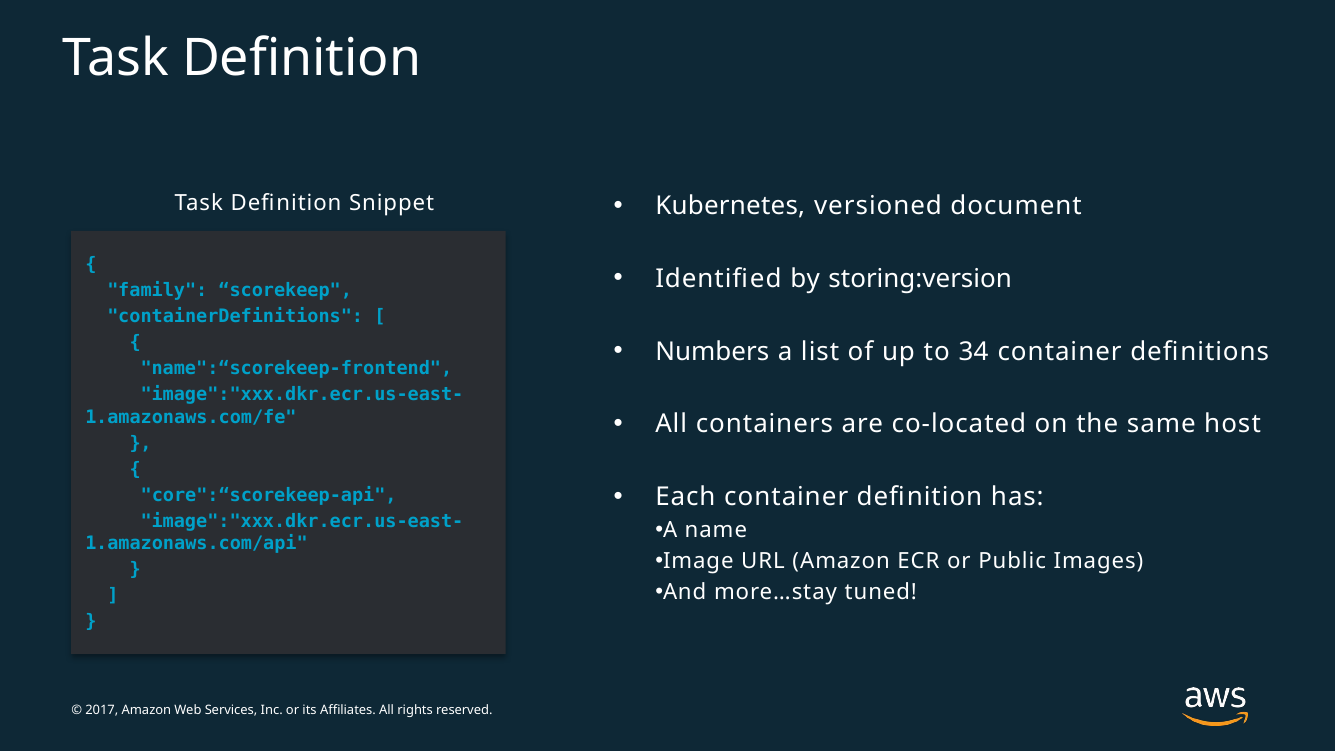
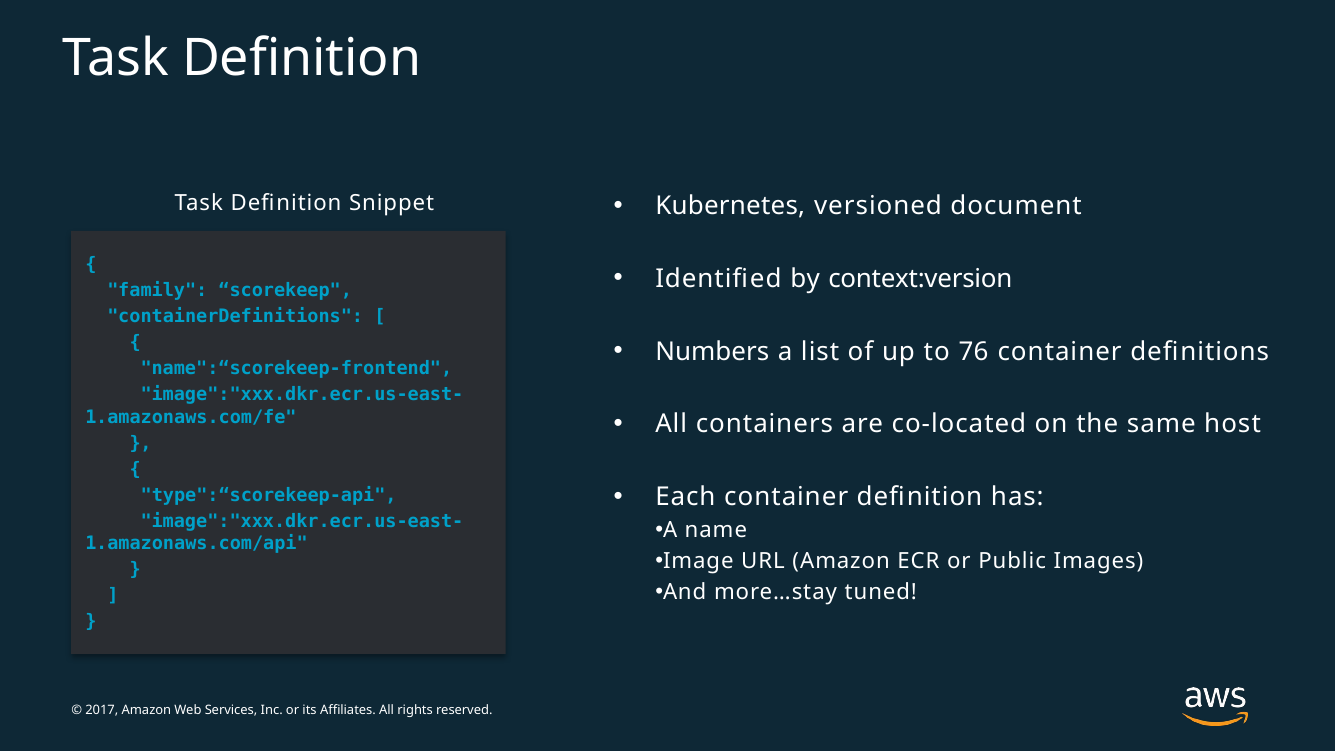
storing:version: storing:version -> context:version
34: 34 -> 76
core":“scorekeep-api: core":“scorekeep-api -> type":“scorekeep-api
